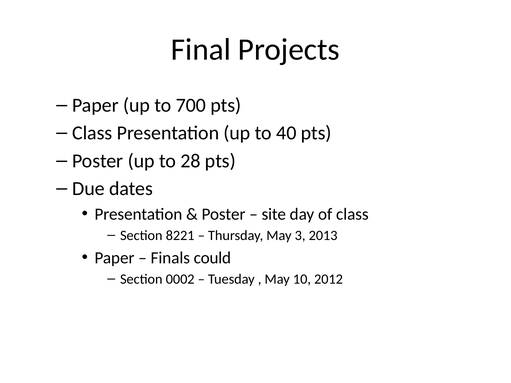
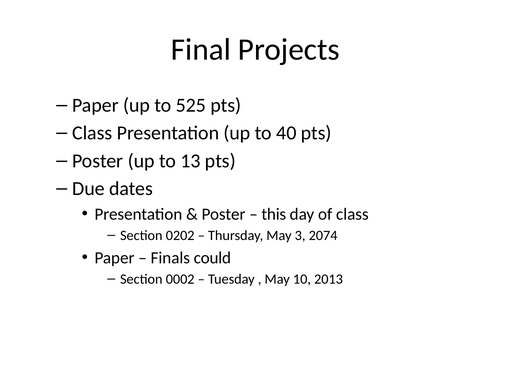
700: 700 -> 525
28: 28 -> 13
site: site -> this
8221: 8221 -> 0202
2013: 2013 -> 2074
2012: 2012 -> 2013
